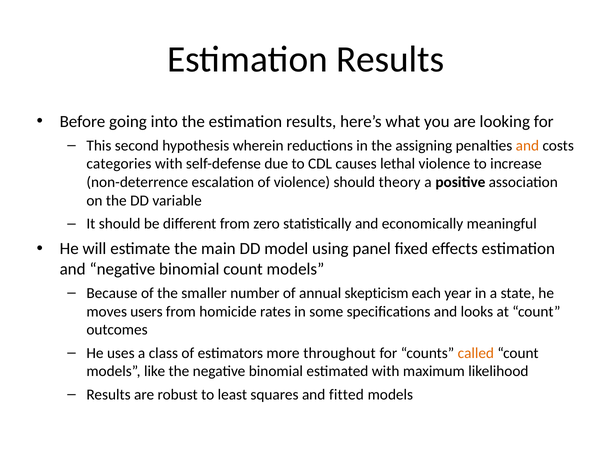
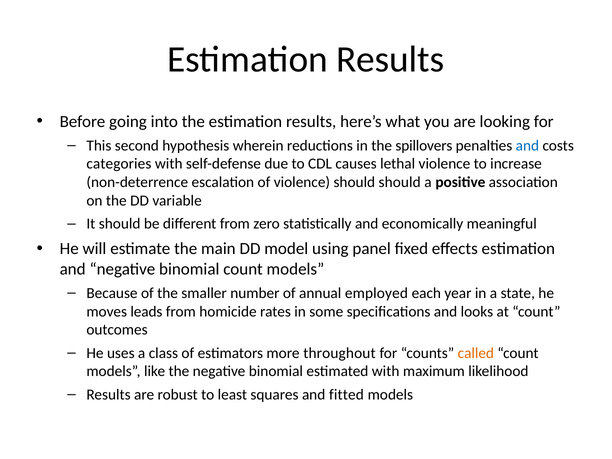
assigning: assigning -> spillovers
and at (527, 146) colour: orange -> blue
should theory: theory -> should
skepticism: skepticism -> employed
users: users -> leads
